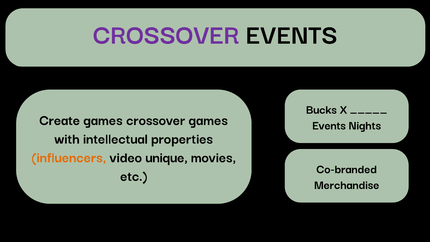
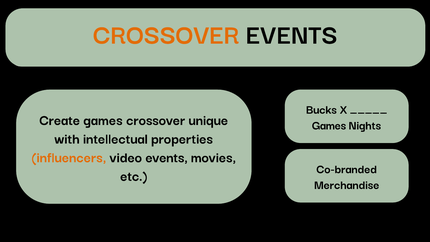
CROSSOVER at (166, 34) colour: purple -> orange
crossover games: games -> unique
Events at (329, 125): Events -> Games
video unique: unique -> events
